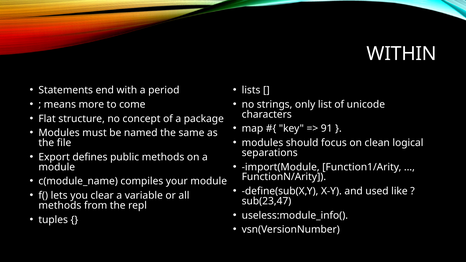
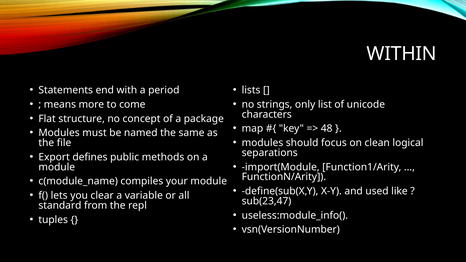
91: 91 -> 48
methods at (60, 206): methods -> standard
